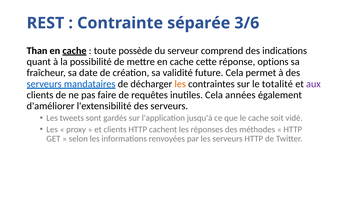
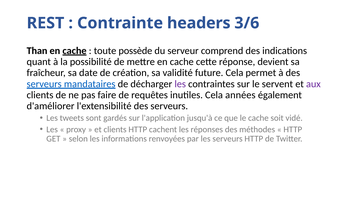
séparée: séparée -> headers
options: options -> devient
les at (180, 84) colour: orange -> purple
totalité: totalité -> servent
